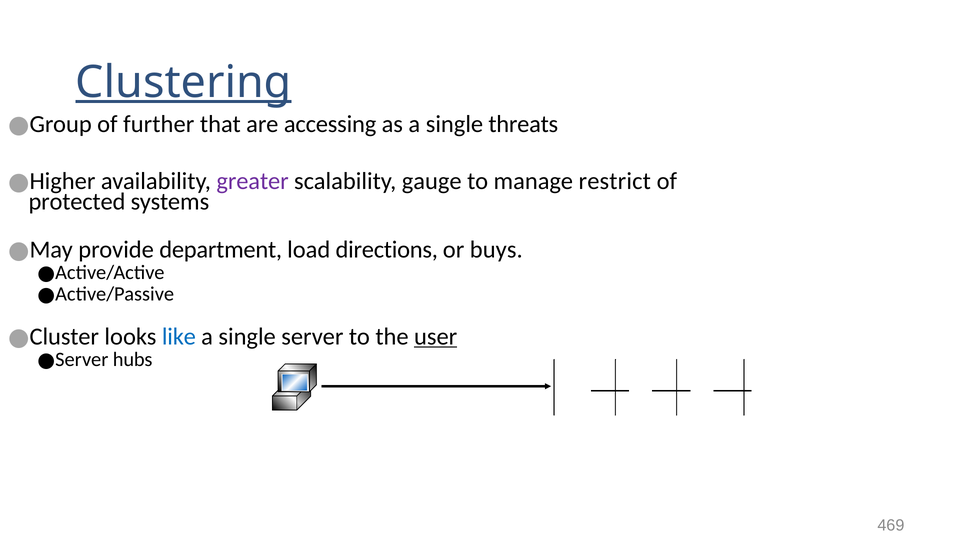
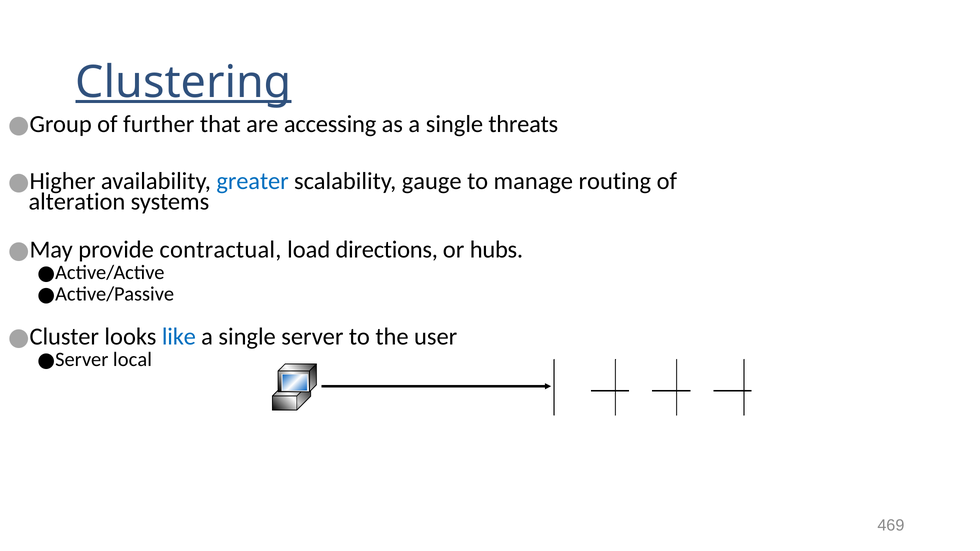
greater colour: purple -> blue
restrict: restrict -> routing
protected: protected -> alteration
department: department -> contractual
buys: buys -> hubs
user underline: present -> none
hubs: hubs -> local
